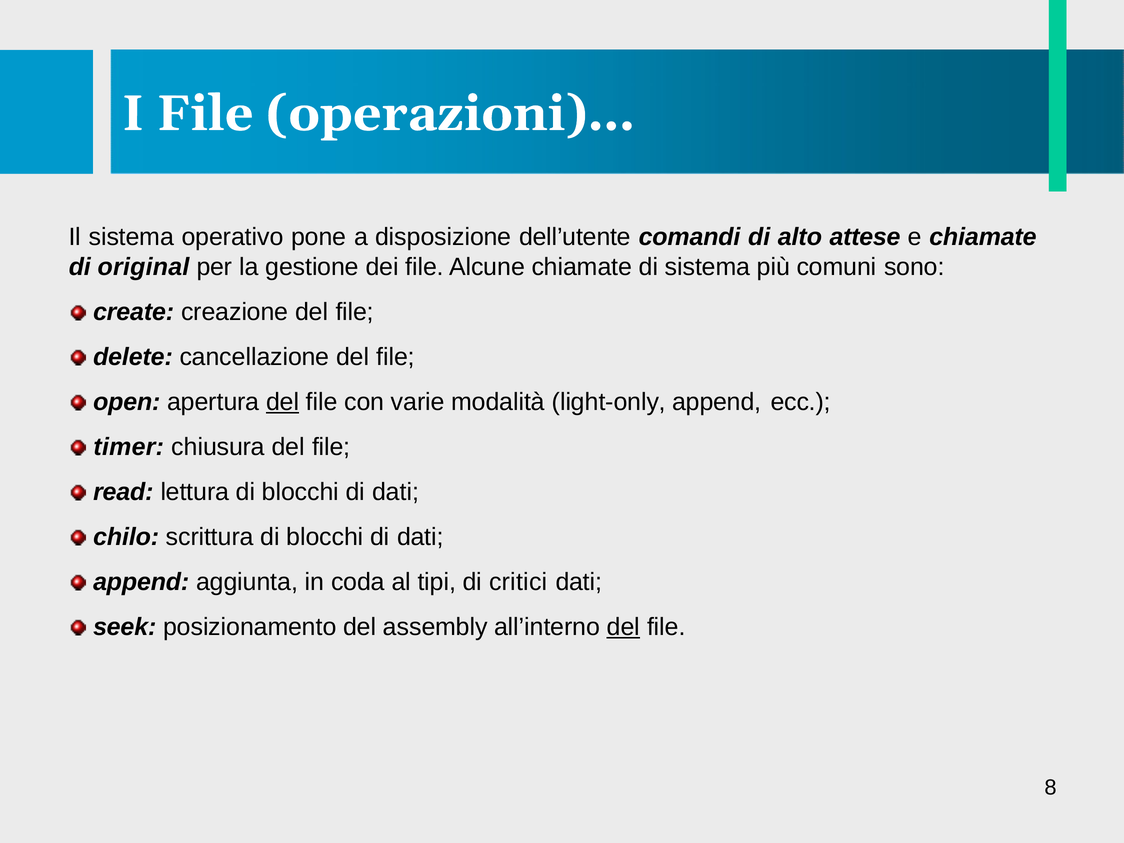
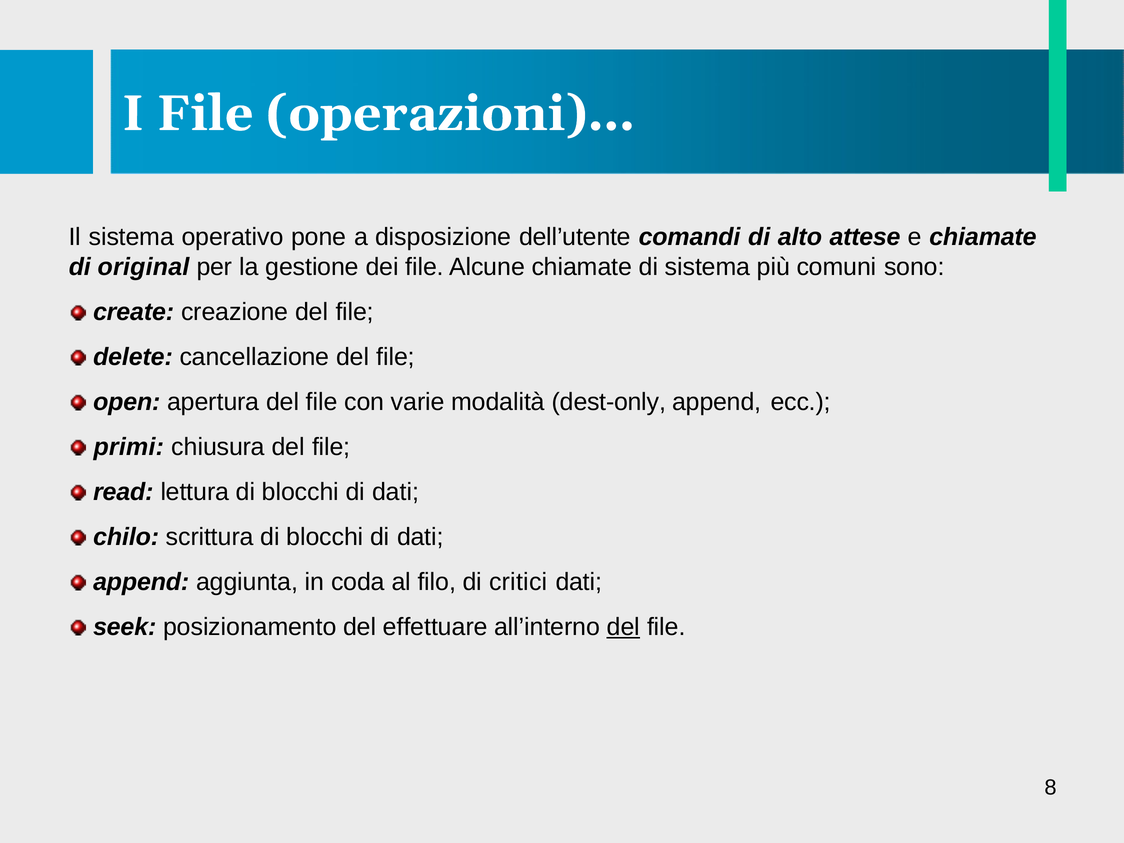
del at (283, 402) underline: present -> none
light-only: light-only -> dest-only
timer: timer -> primi
tipi: tipi -> filo
assembly: assembly -> effettuare
